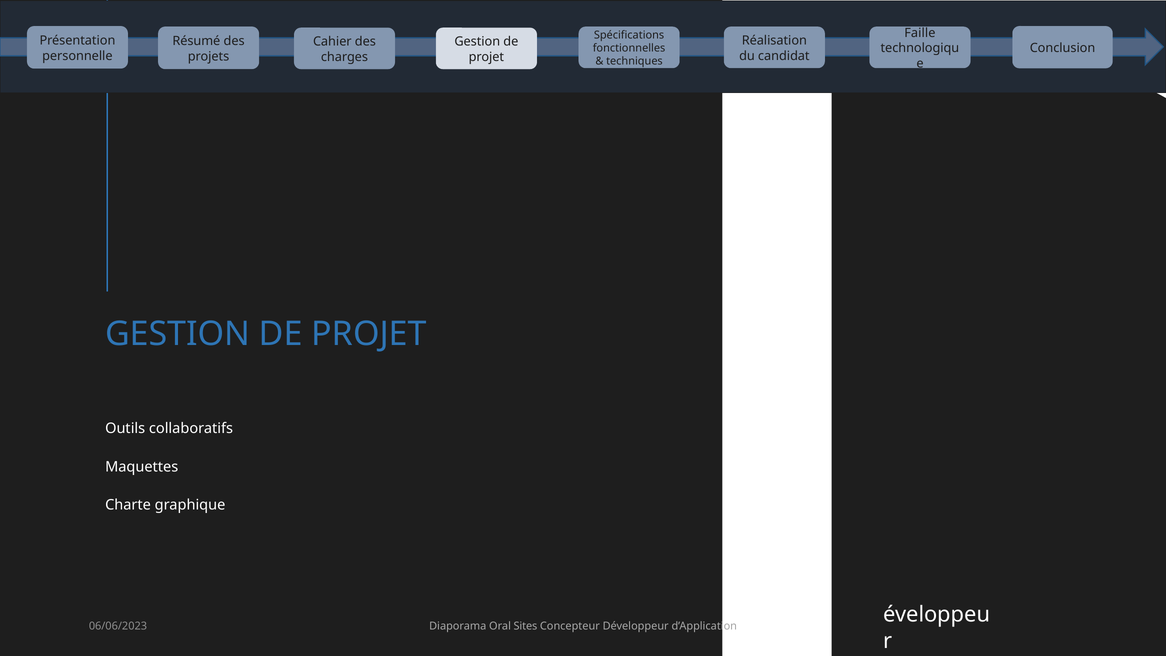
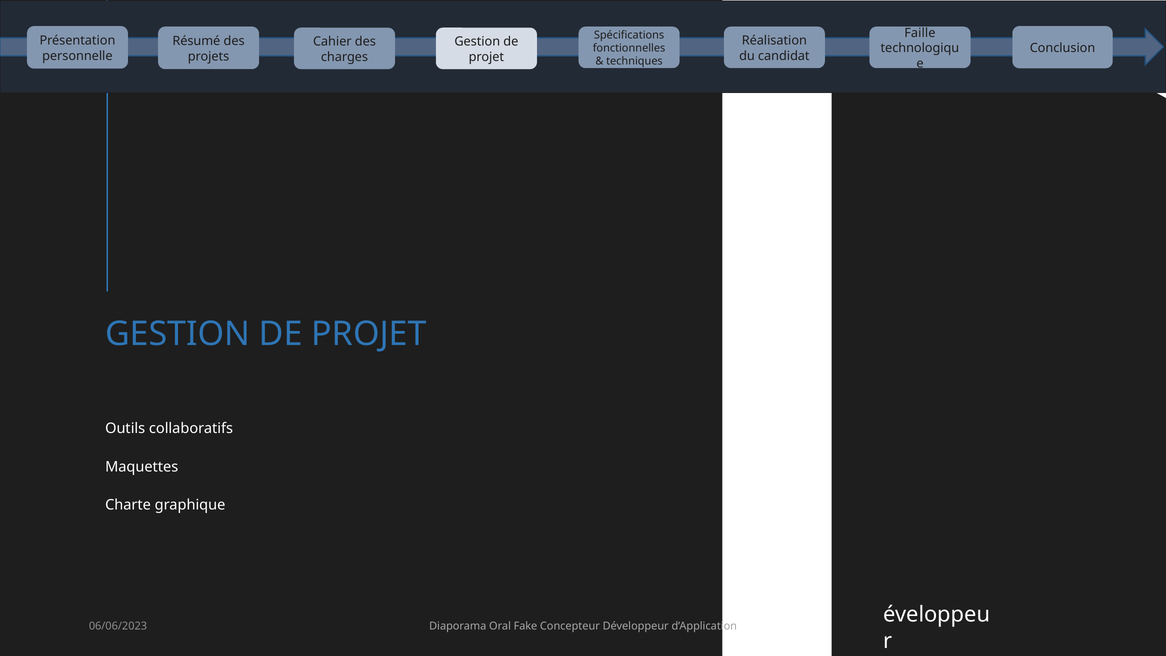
Sites: Sites -> Fake
